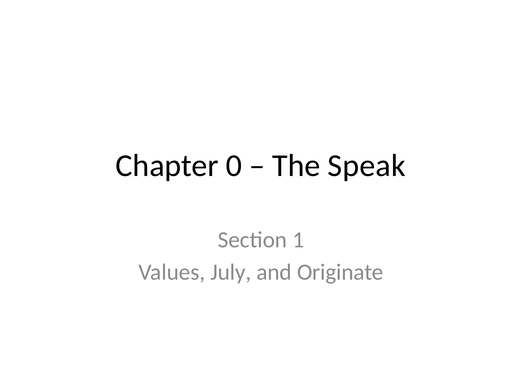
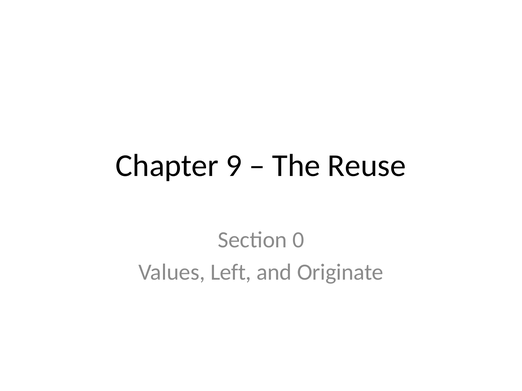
0: 0 -> 9
Speak: Speak -> Reuse
1: 1 -> 0
July: July -> Left
